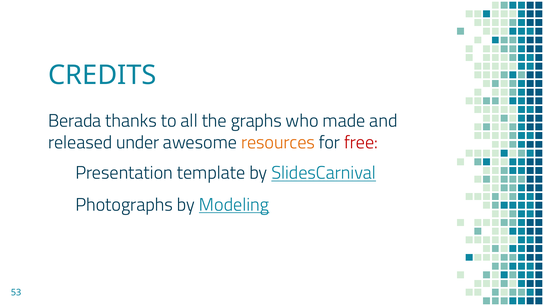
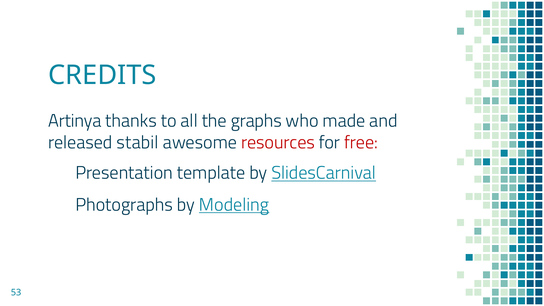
Berada: Berada -> Artinya
under: under -> stabil
resources colour: orange -> red
